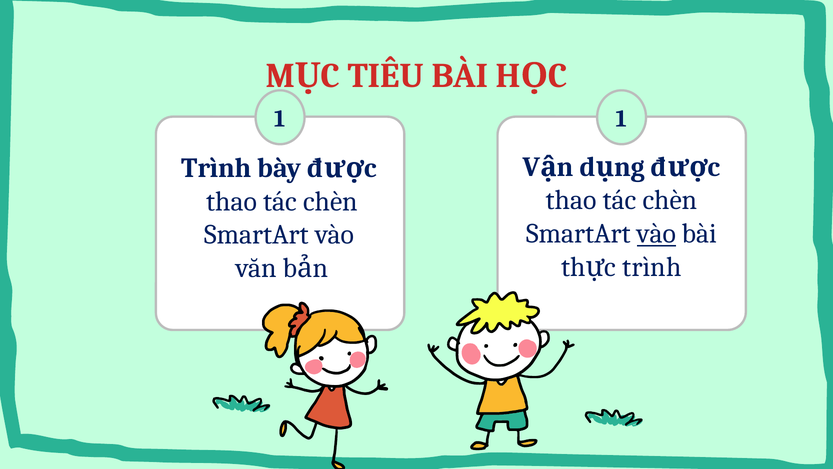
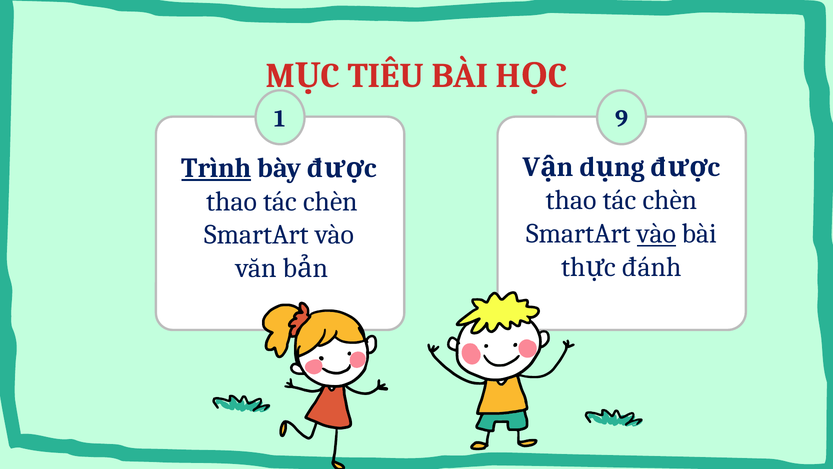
1 1: 1 -> 9
Trình at (216, 168) underline: none -> present
trình at (652, 267): trình -> đánh
